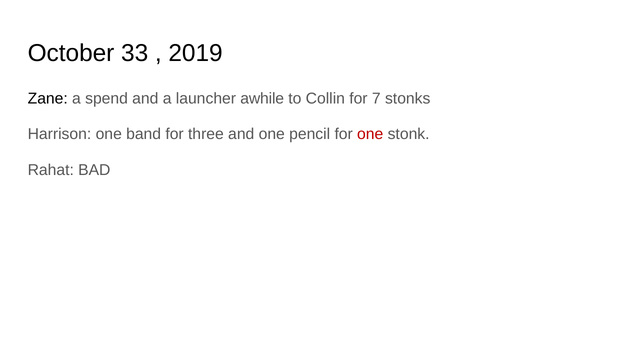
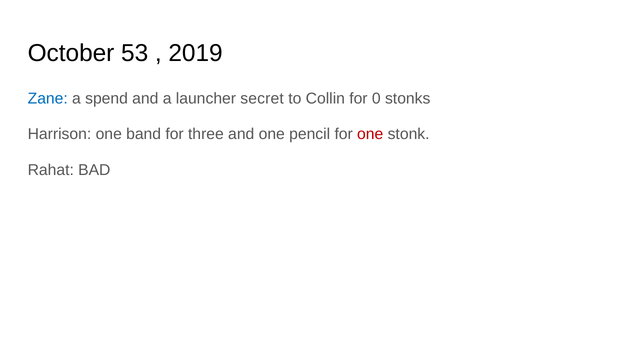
33: 33 -> 53
Zane colour: black -> blue
awhile: awhile -> secret
7: 7 -> 0
